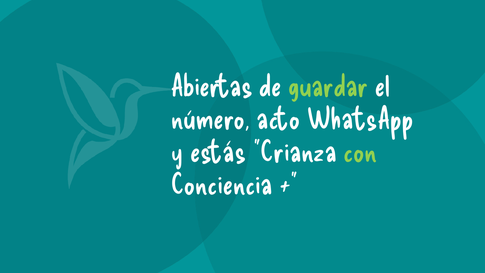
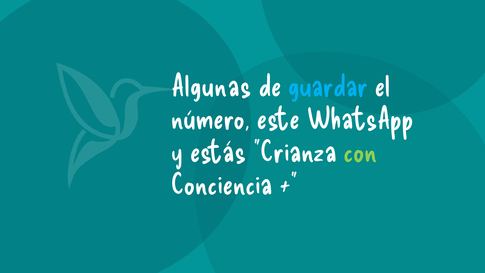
Abiertas: Abiertas -> Algunas
guardar colour: light green -> light blue
acto: acto -> este
